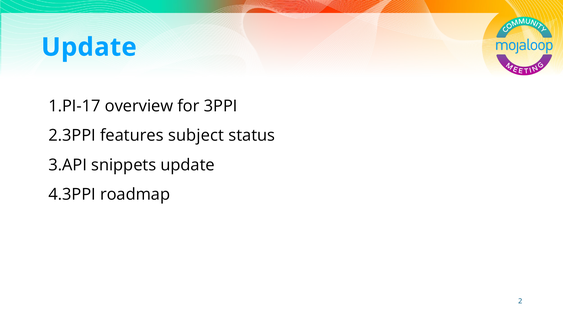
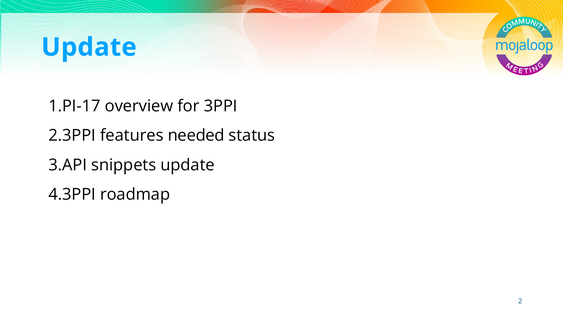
subject: subject -> needed
